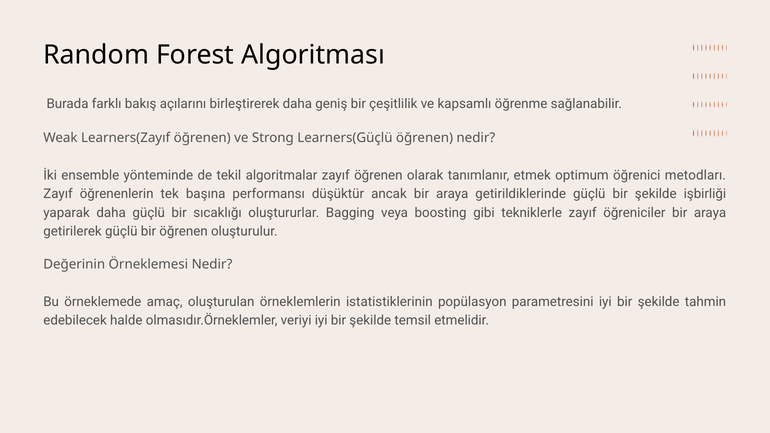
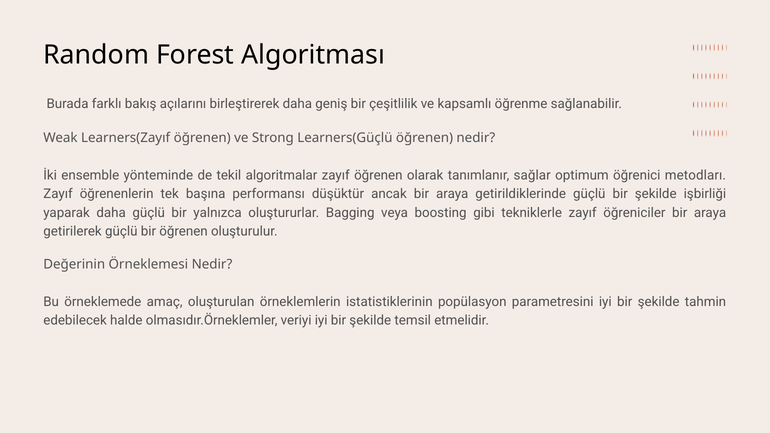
etmek: etmek -> sağlar
sıcaklığı: sıcaklığı -> yalnızca
